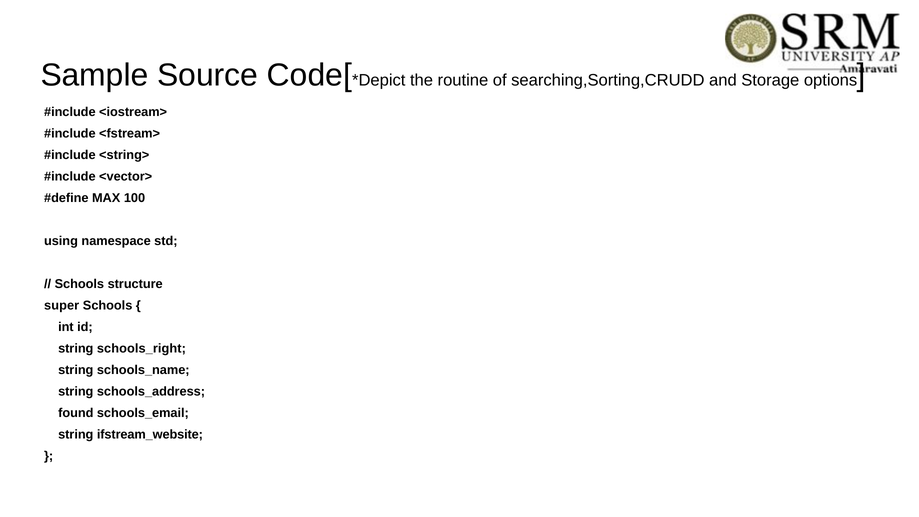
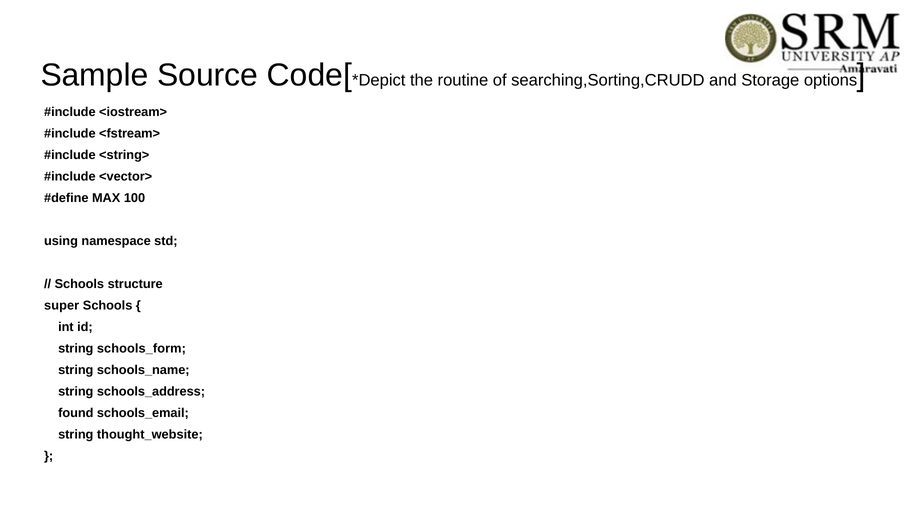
schools_right: schools_right -> schools_form
ifstream_website: ifstream_website -> thought_website
